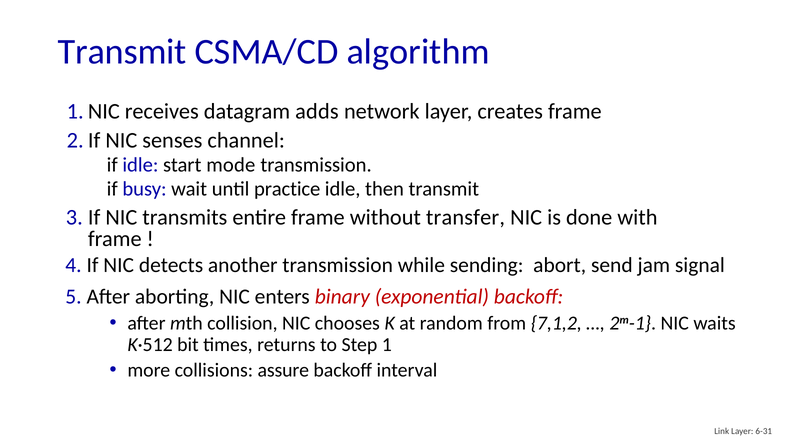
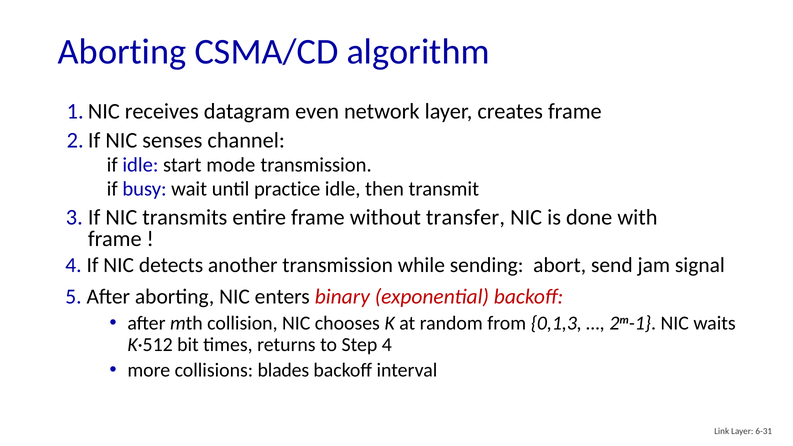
Transmit at (122, 52): Transmit -> Aborting
adds: adds -> even
7,1,2: 7,1,2 -> 0,1,3
1: 1 -> 4
assure: assure -> blades
